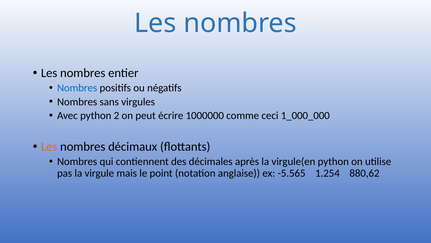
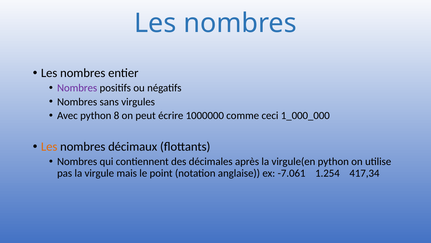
Nombres at (77, 88) colour: blue -> purple
2: 2 -> 8
-5.565: -5.565 -> -7.061
880,62: 880,62 -> 417,34
